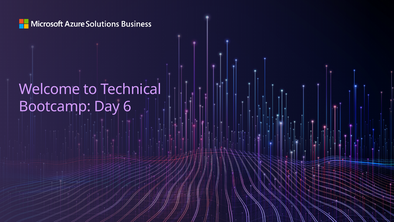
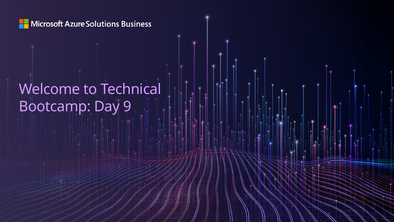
6: 6 -> 9
